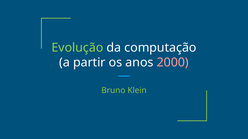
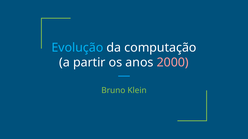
Evolução colour: light green -> light blue
